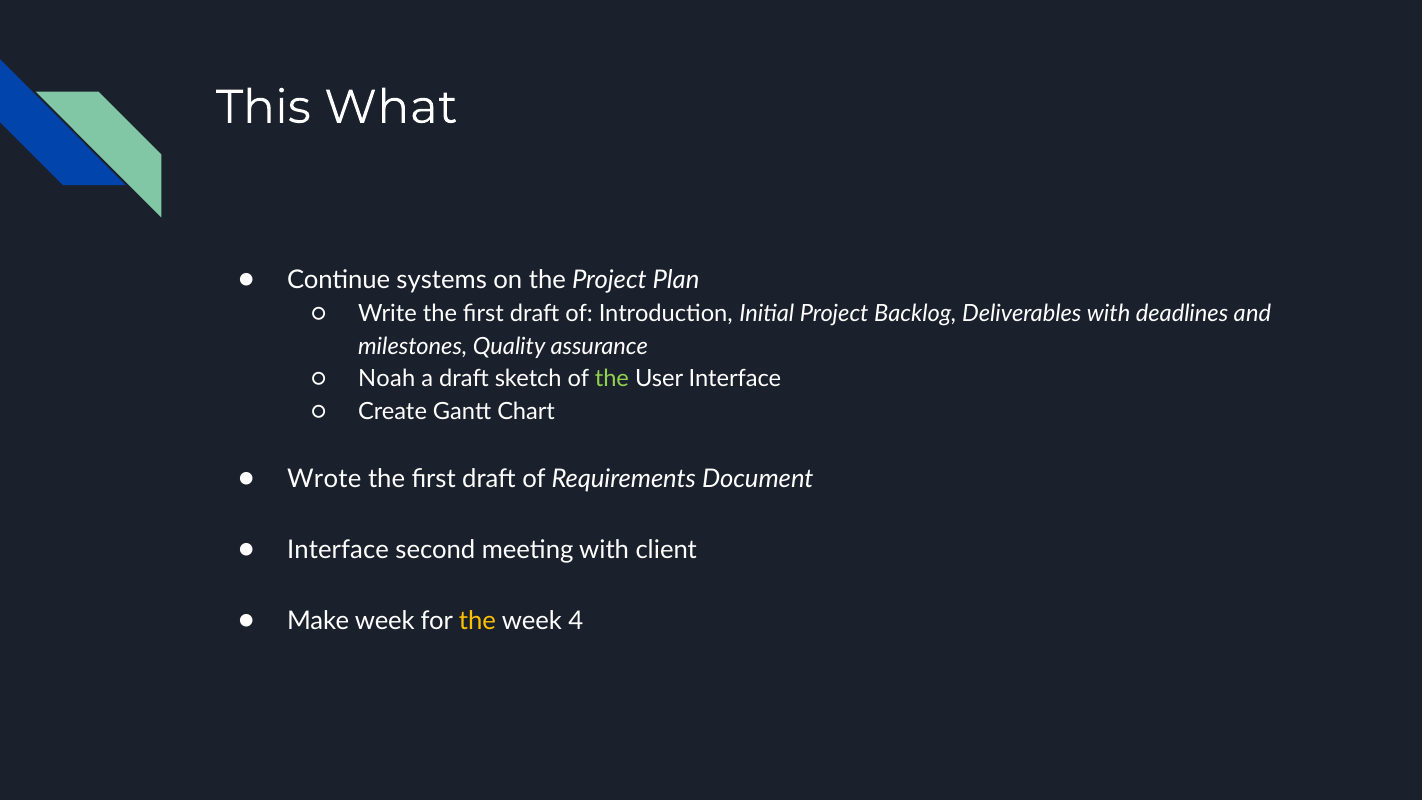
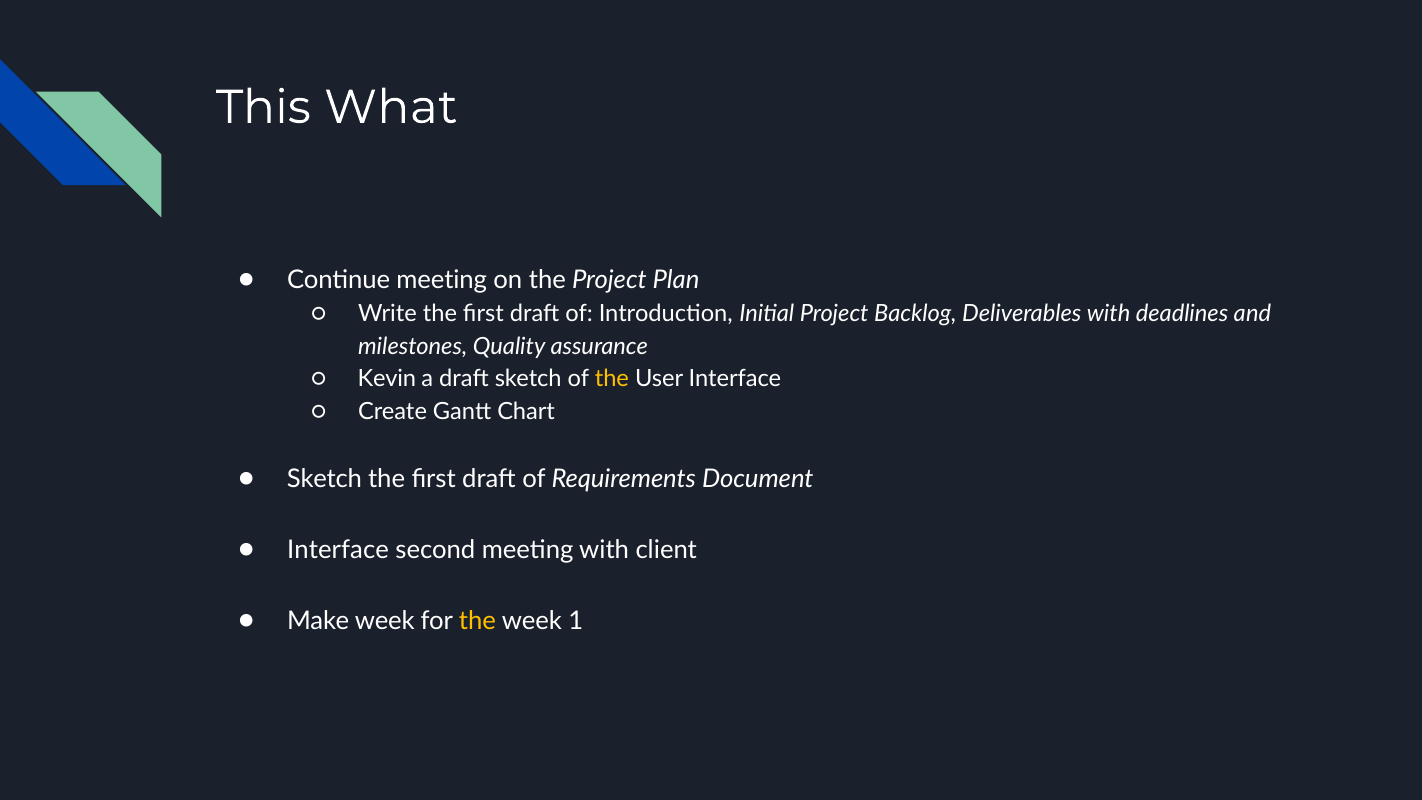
Continue systems: systems -> meeting
Noah: Noah -> Kevin
the at (612, 379) colour: light green -> yellow
Wrote at (324, 479): Wrote -> Sketch
4: 4 -> 1
